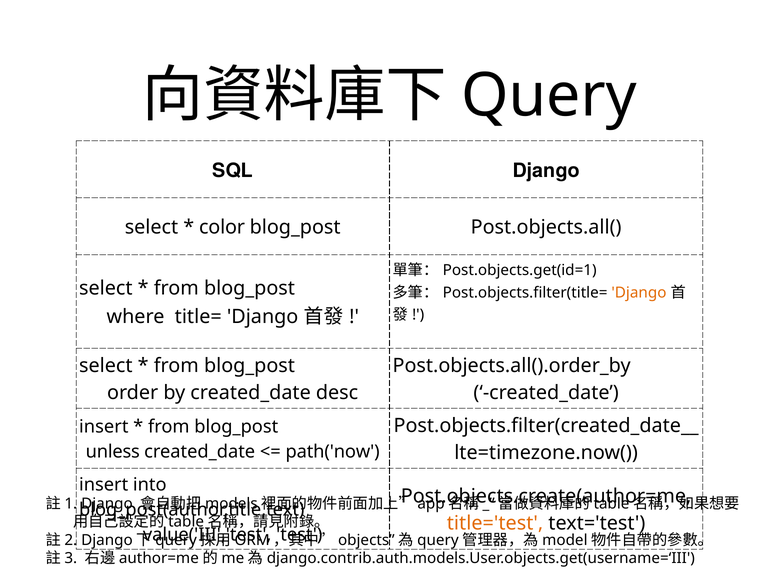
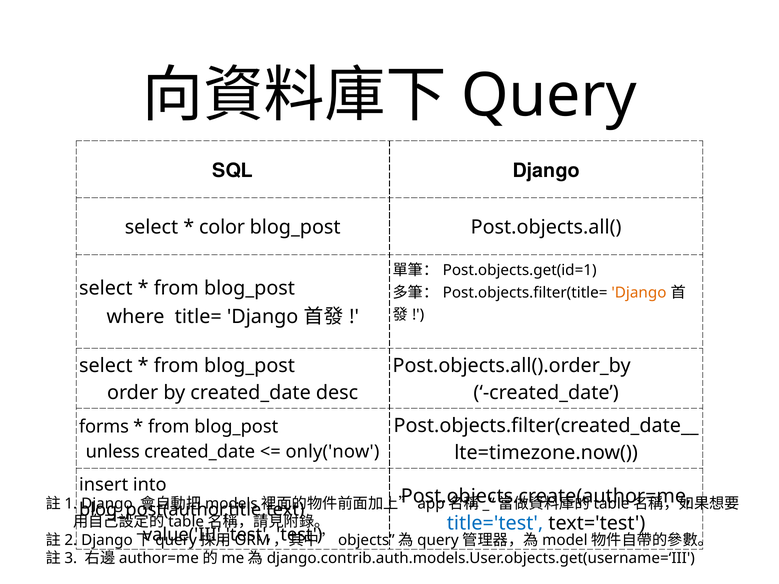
insert at (104, 427): insert -> forms
path('now: path('now -> only('now
title='test colour: orange -> blue
